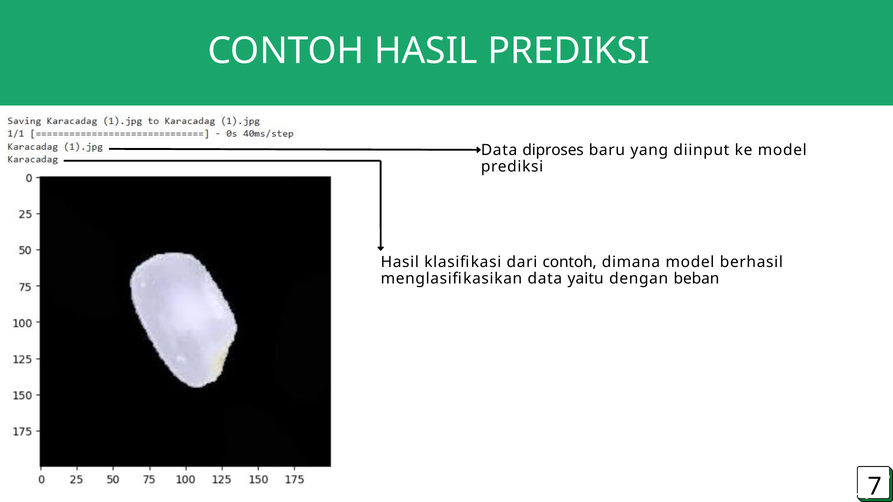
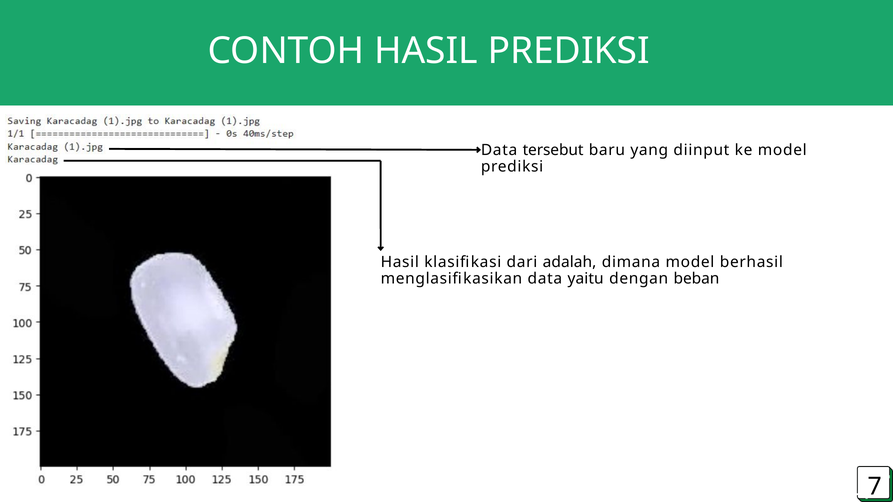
diproses: diproses -> tersebut
dari contoh: contoh -> adalah
